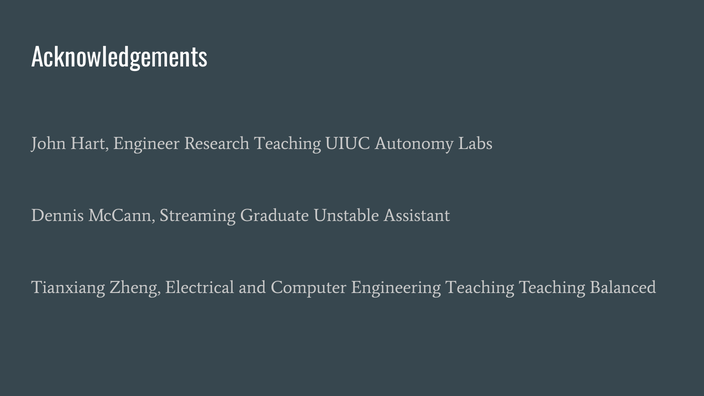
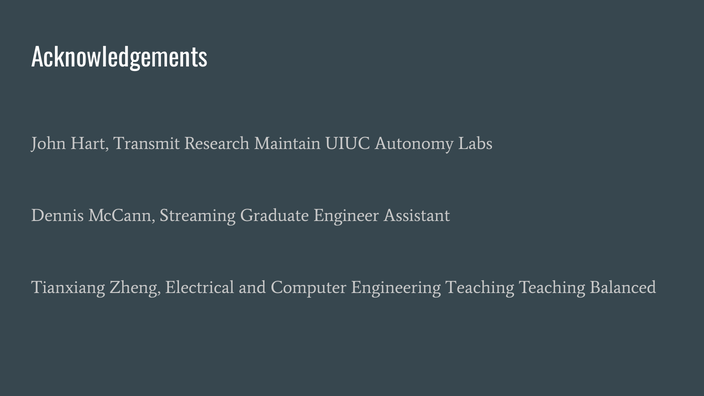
Engineer: Engineer -> Transmit
Research Teaching: Teaching -> Maintain
Unstable: Unstable -> Engineer
